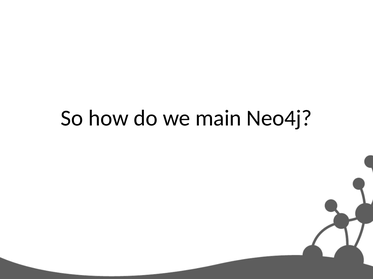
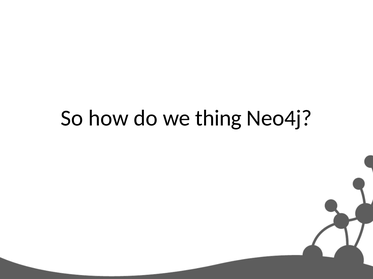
main: main -> thing
